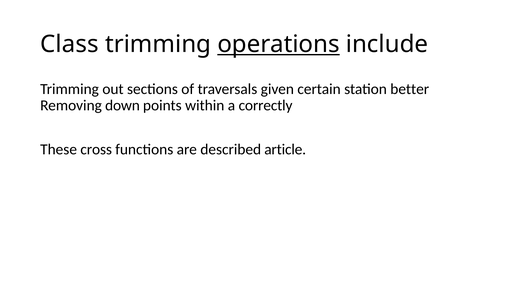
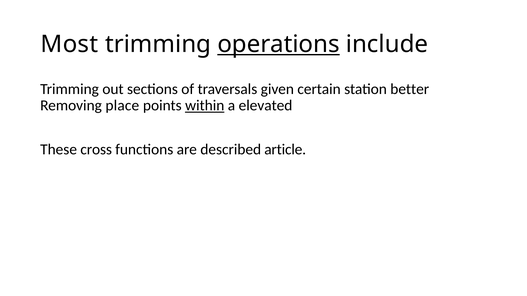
Class: Class -> Most
down: down -> place
within underline: none -> present
correctly: correctly -> elevated
